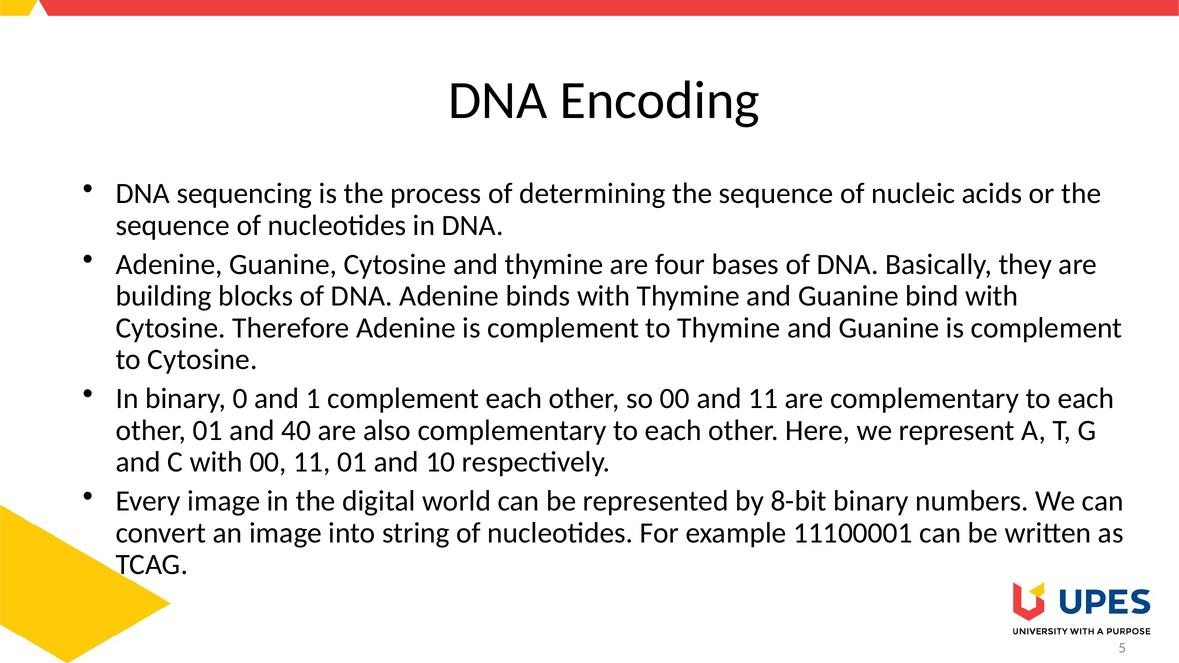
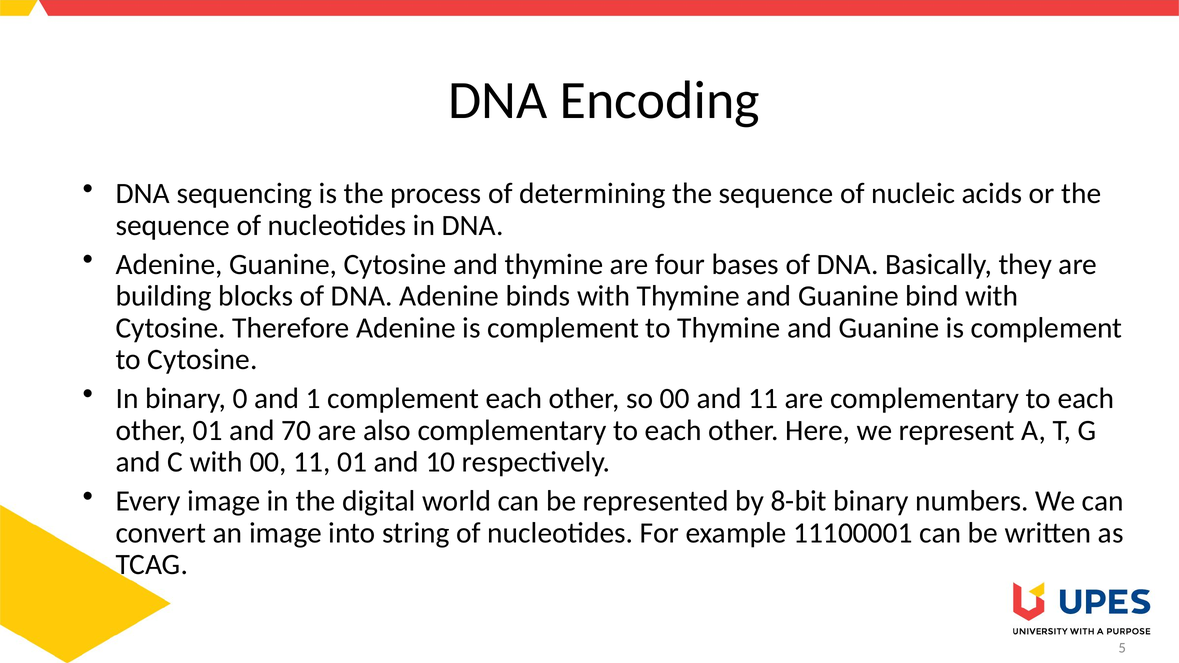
40: 40 -> 70
